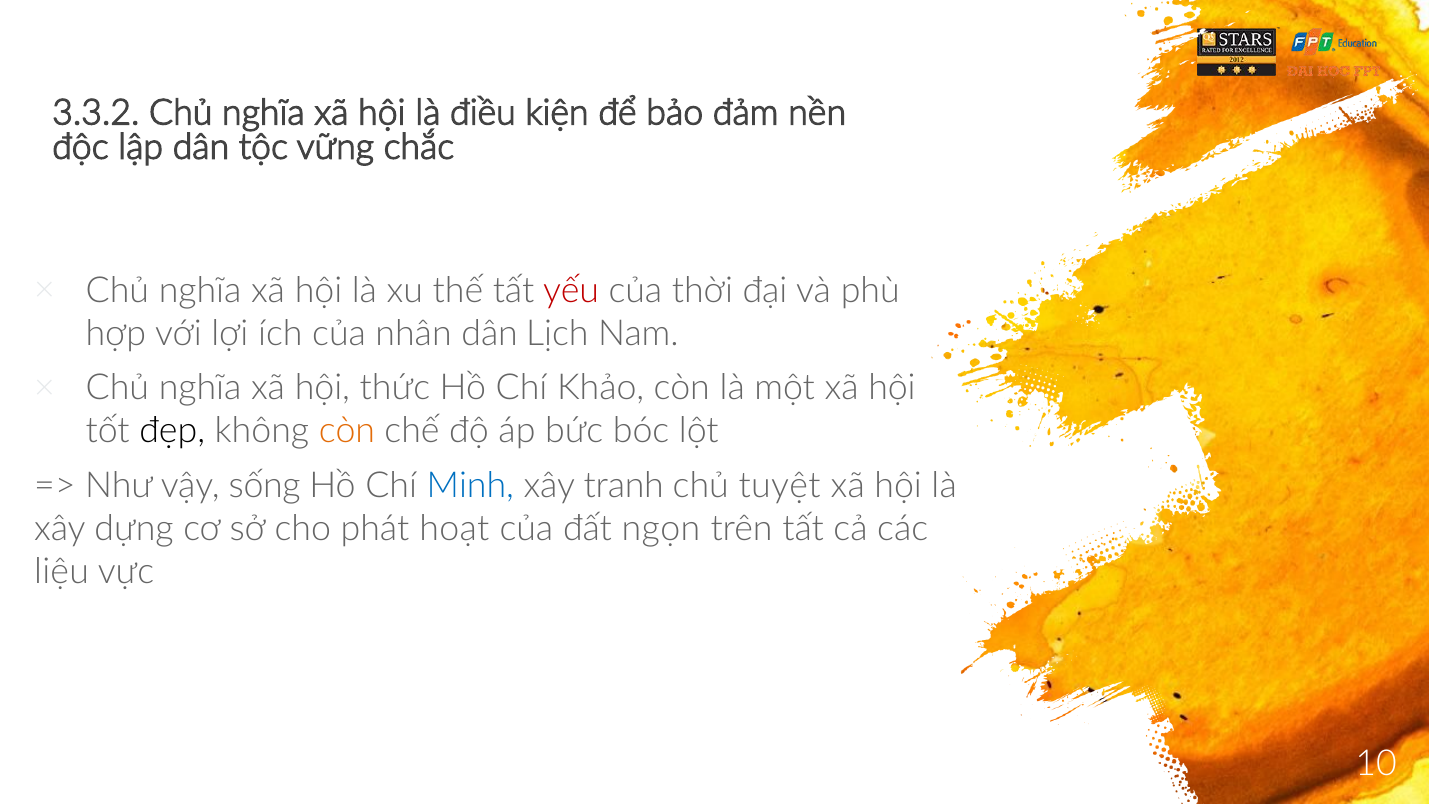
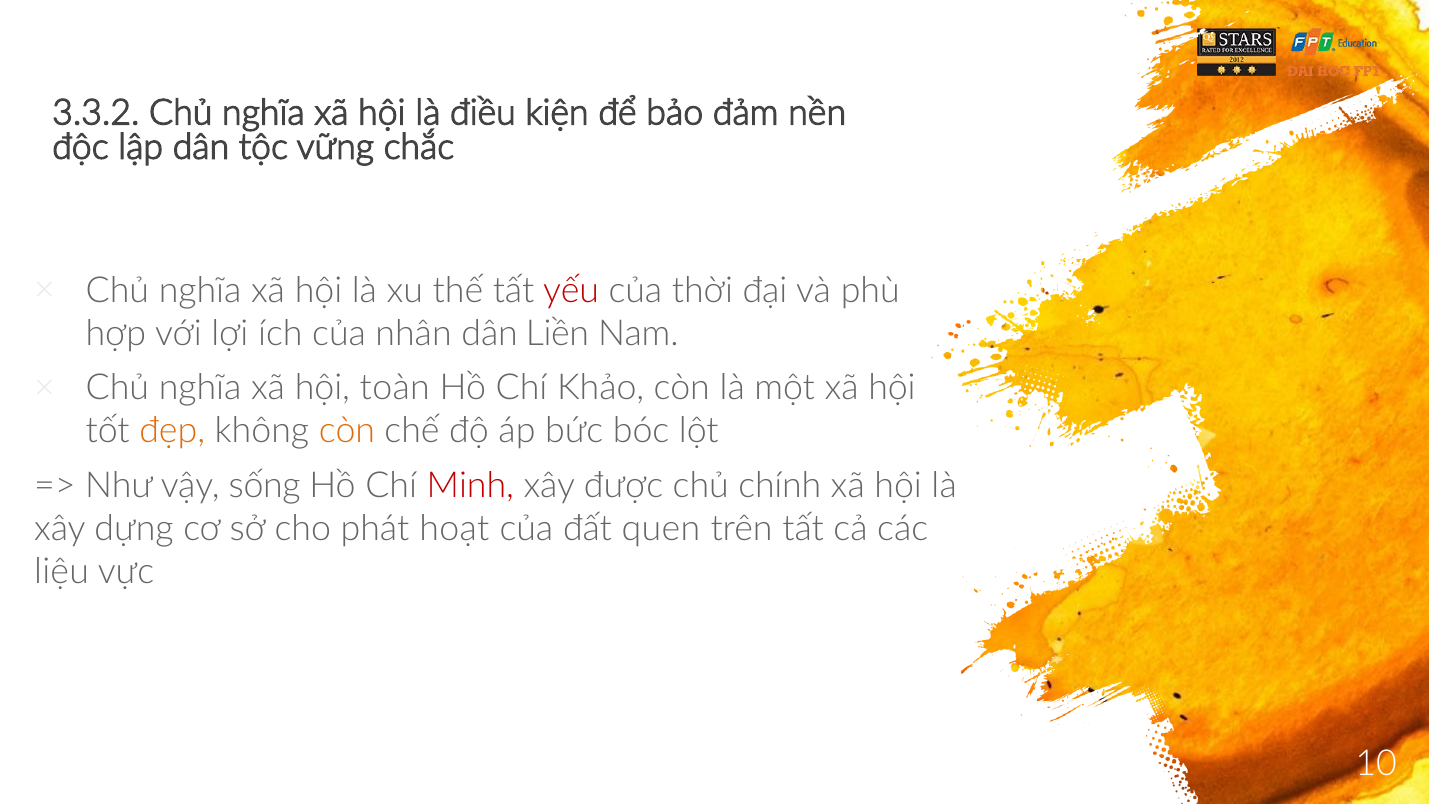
Lịch: Lịch -> Liền
thức: thức -> toàn
đẹp colour: black -> orange
Minh colour: blue -> red
tranh: tranh -> được
tuyệt: tuyệt -> chính
ngọn: ngọn -> quen
